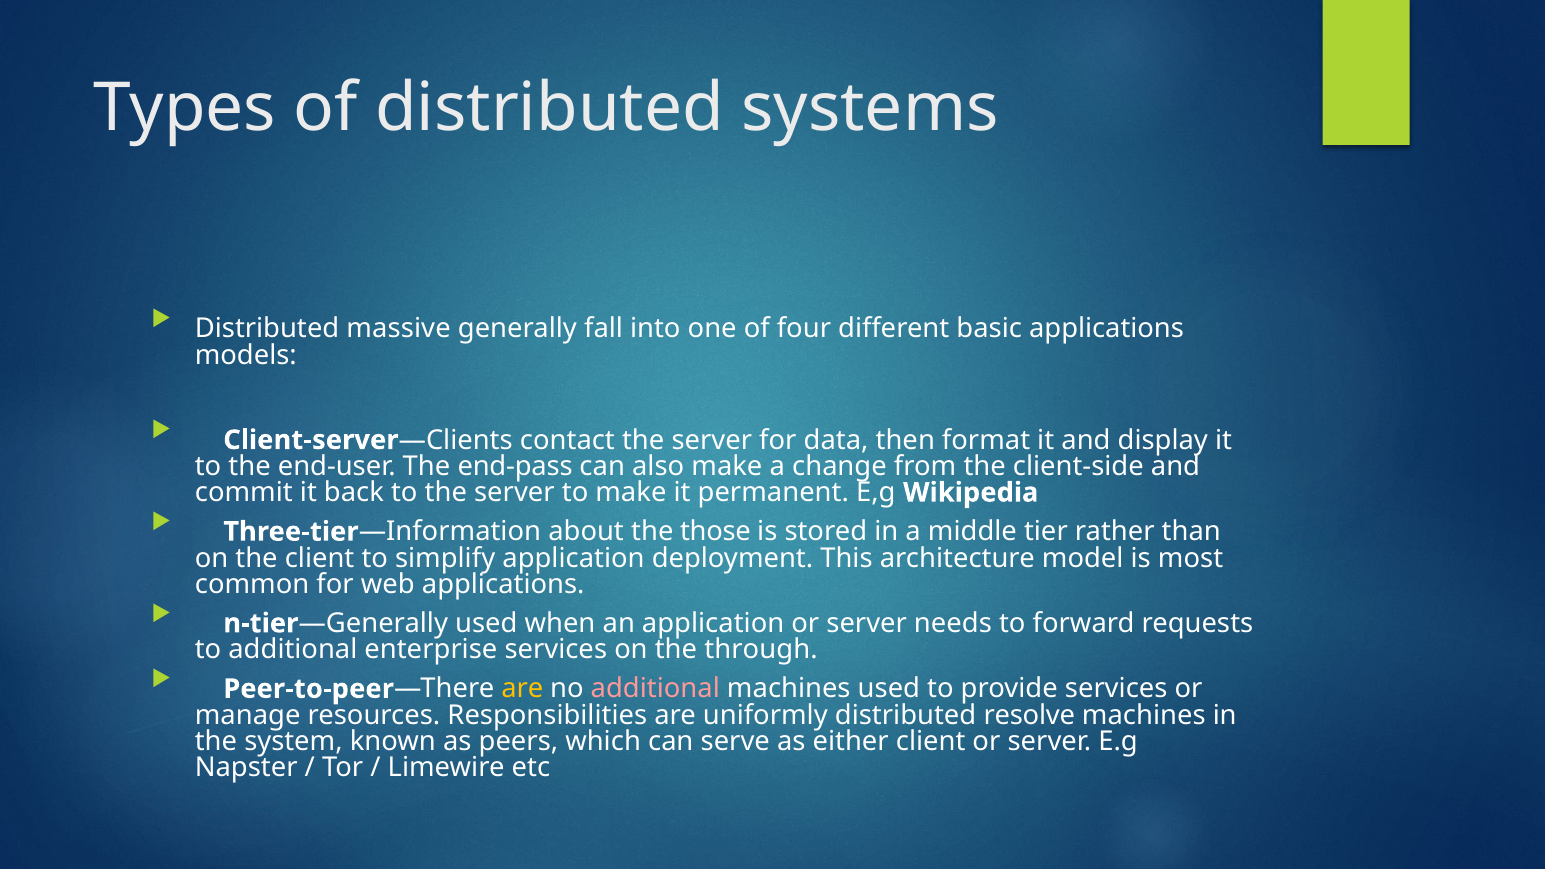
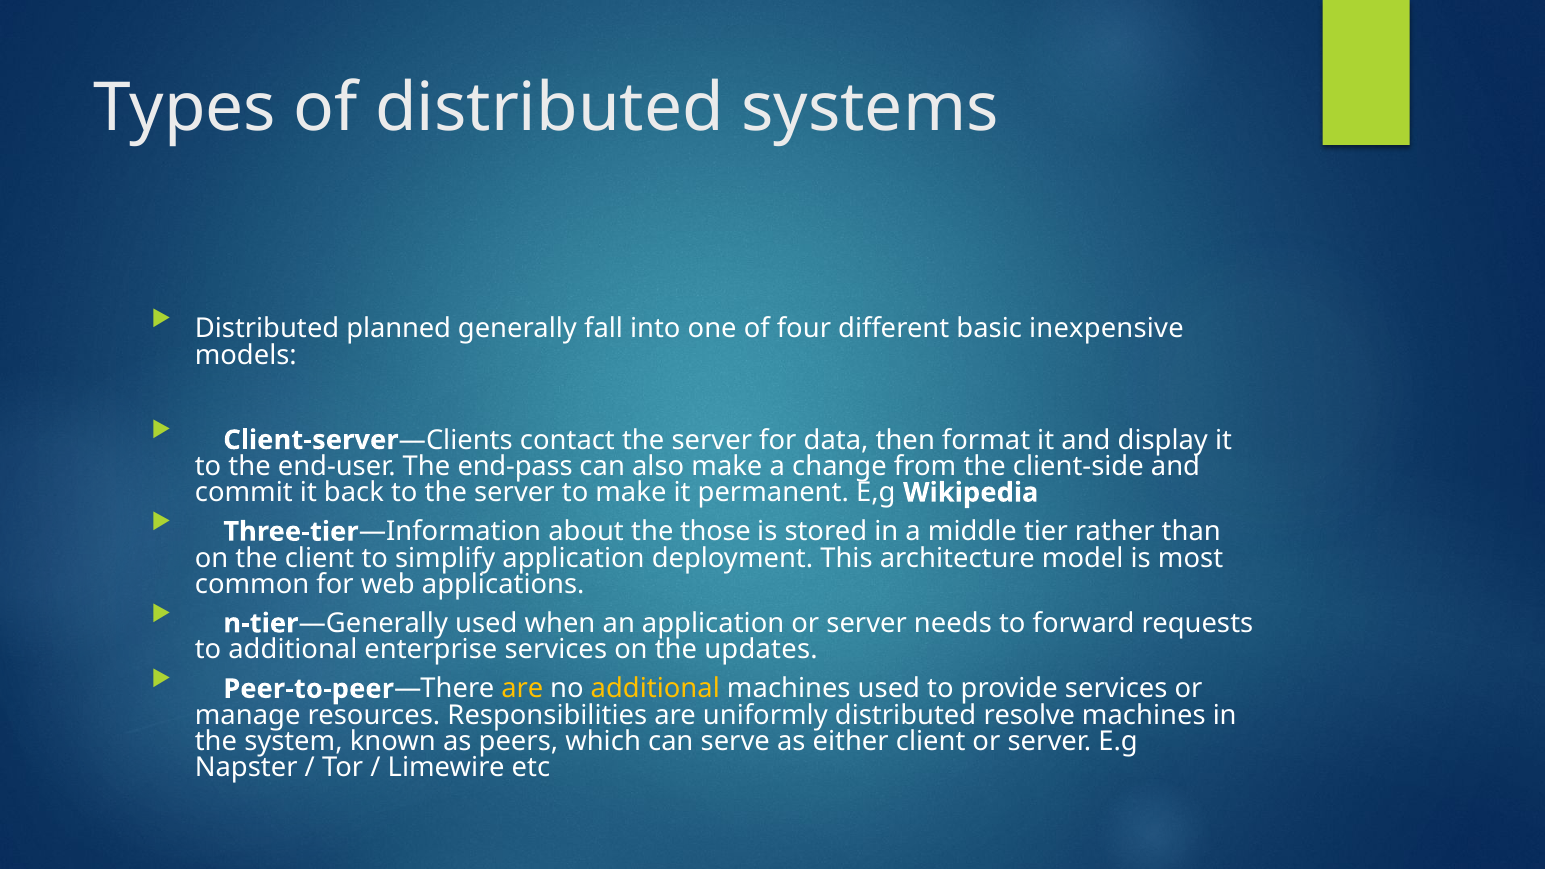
massive: massive -> planned
basic applications: applications -> inexpensive
through: through -> updates
additional at (655, 689) colour: pink -> yellow
